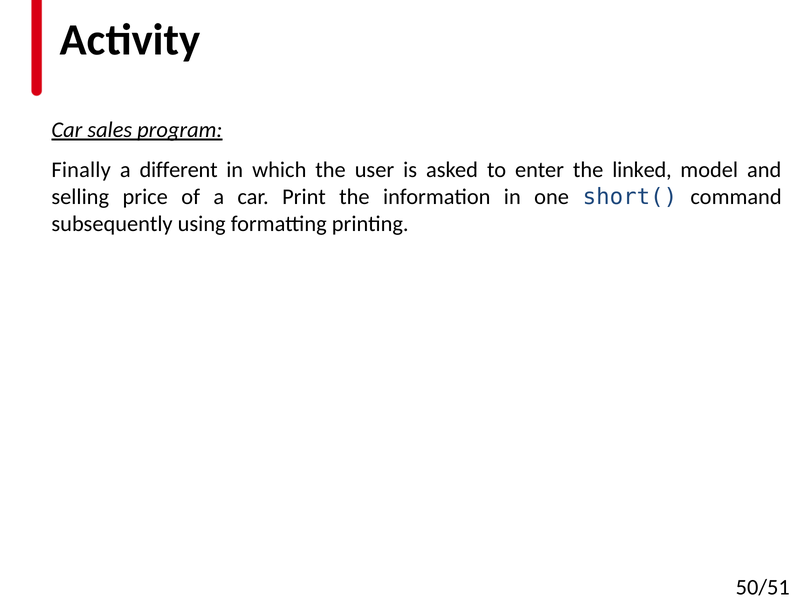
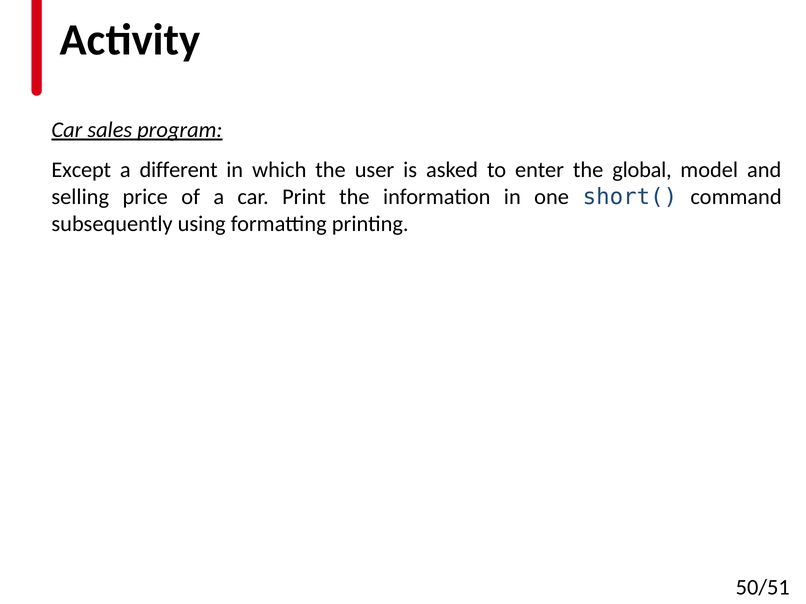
Finally: Finally -> Except
linked: linked -> global
